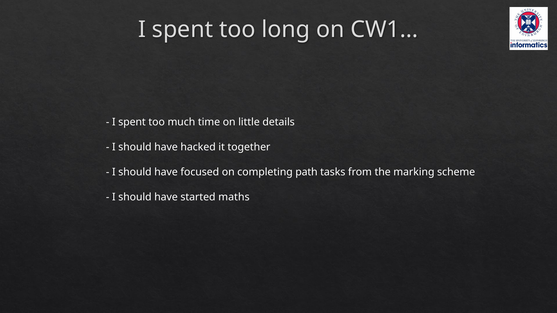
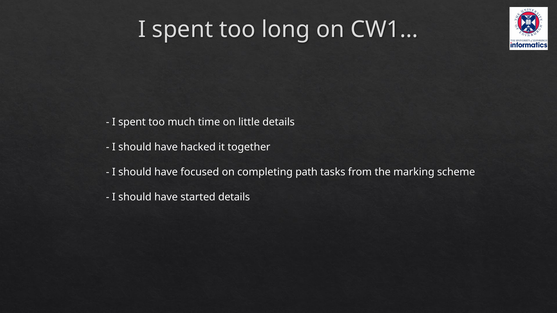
started maths: maths -> details
